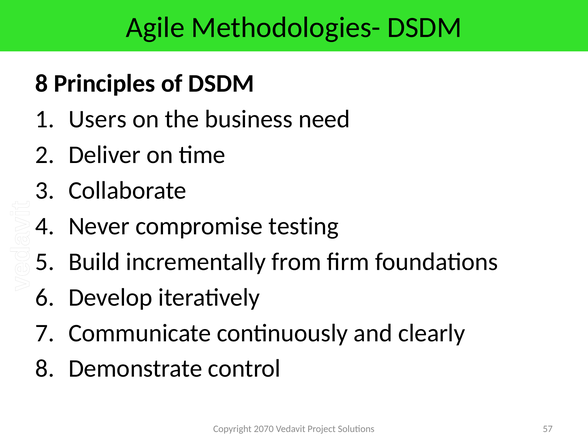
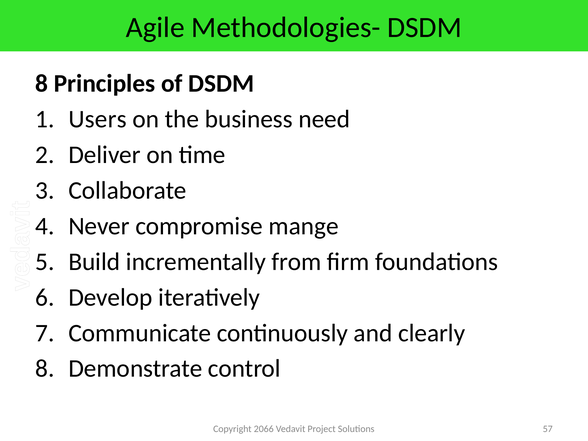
testing: testing -> mange
2070: 2070 -> 2066
